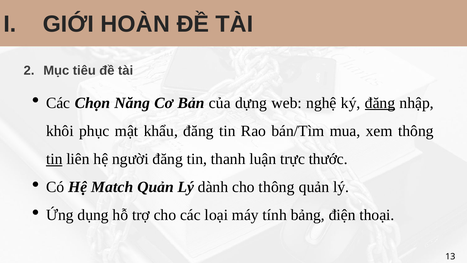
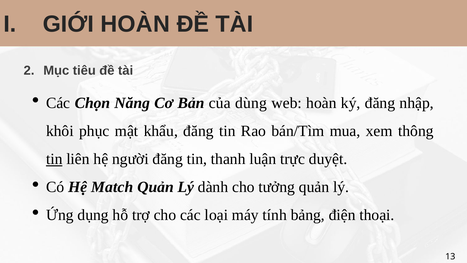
dựng: dựng -> dùng
web nghệ: nghệ -> hoàn
đăng at (380, 103) underline: present -> none
thước: thước -> duyệt
cho thông: thông -> tưởng
